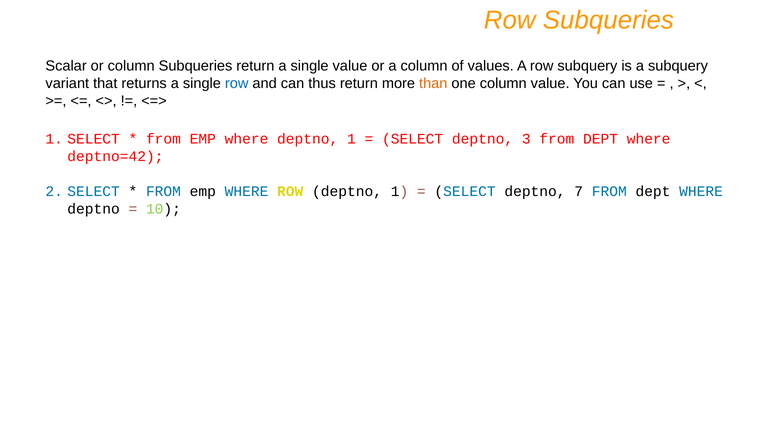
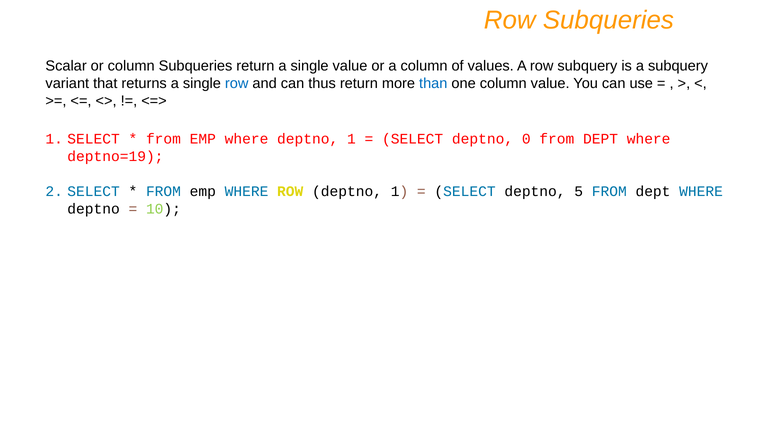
than colour: orange -> blue
3: 3 -> 0
deptno=42: deptno=42 -> deptno=19
7: 7 -> 5
